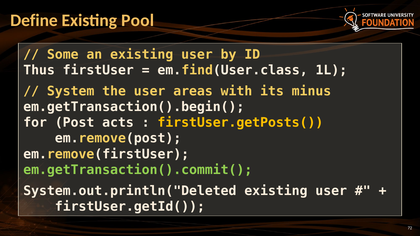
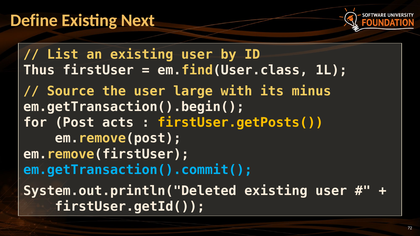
Pool: Pool -> Next
Some: Some -> List
System: System -> Source
areas: areas -> large
em.getTransaction().commit( colour: light green -> light blue
